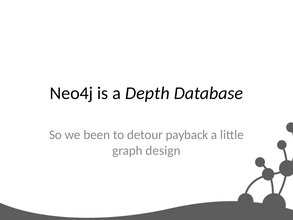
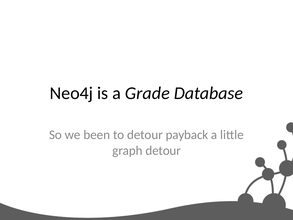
Depth: Depth -> Grade
graph design: design -> detour
